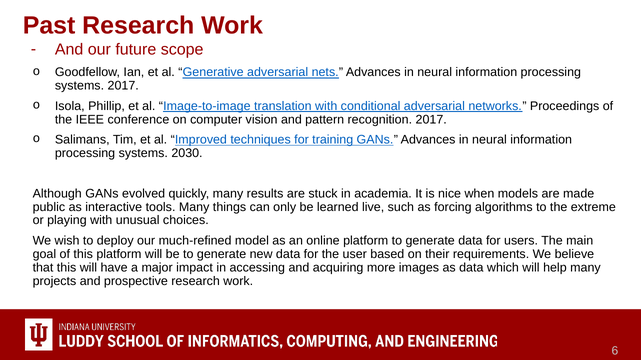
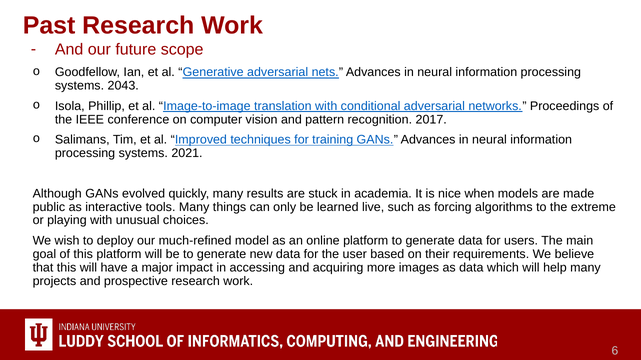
systems 2017: 2017 -> 2043
2030: 2030 -> 2021
